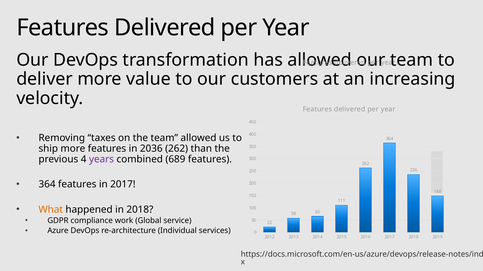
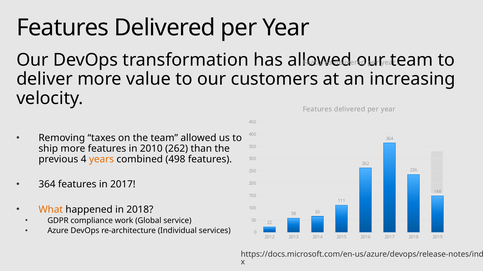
2036: 2036 -> 2010
years colour: purple -> orange
689: 689 -> 498
